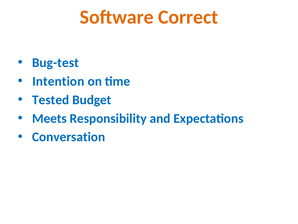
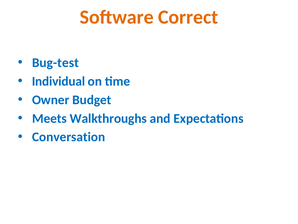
Intention: Intention -> Individual
Tested: Tested -> Owner
Responsibility: Responsibility -> Walkthroughs
